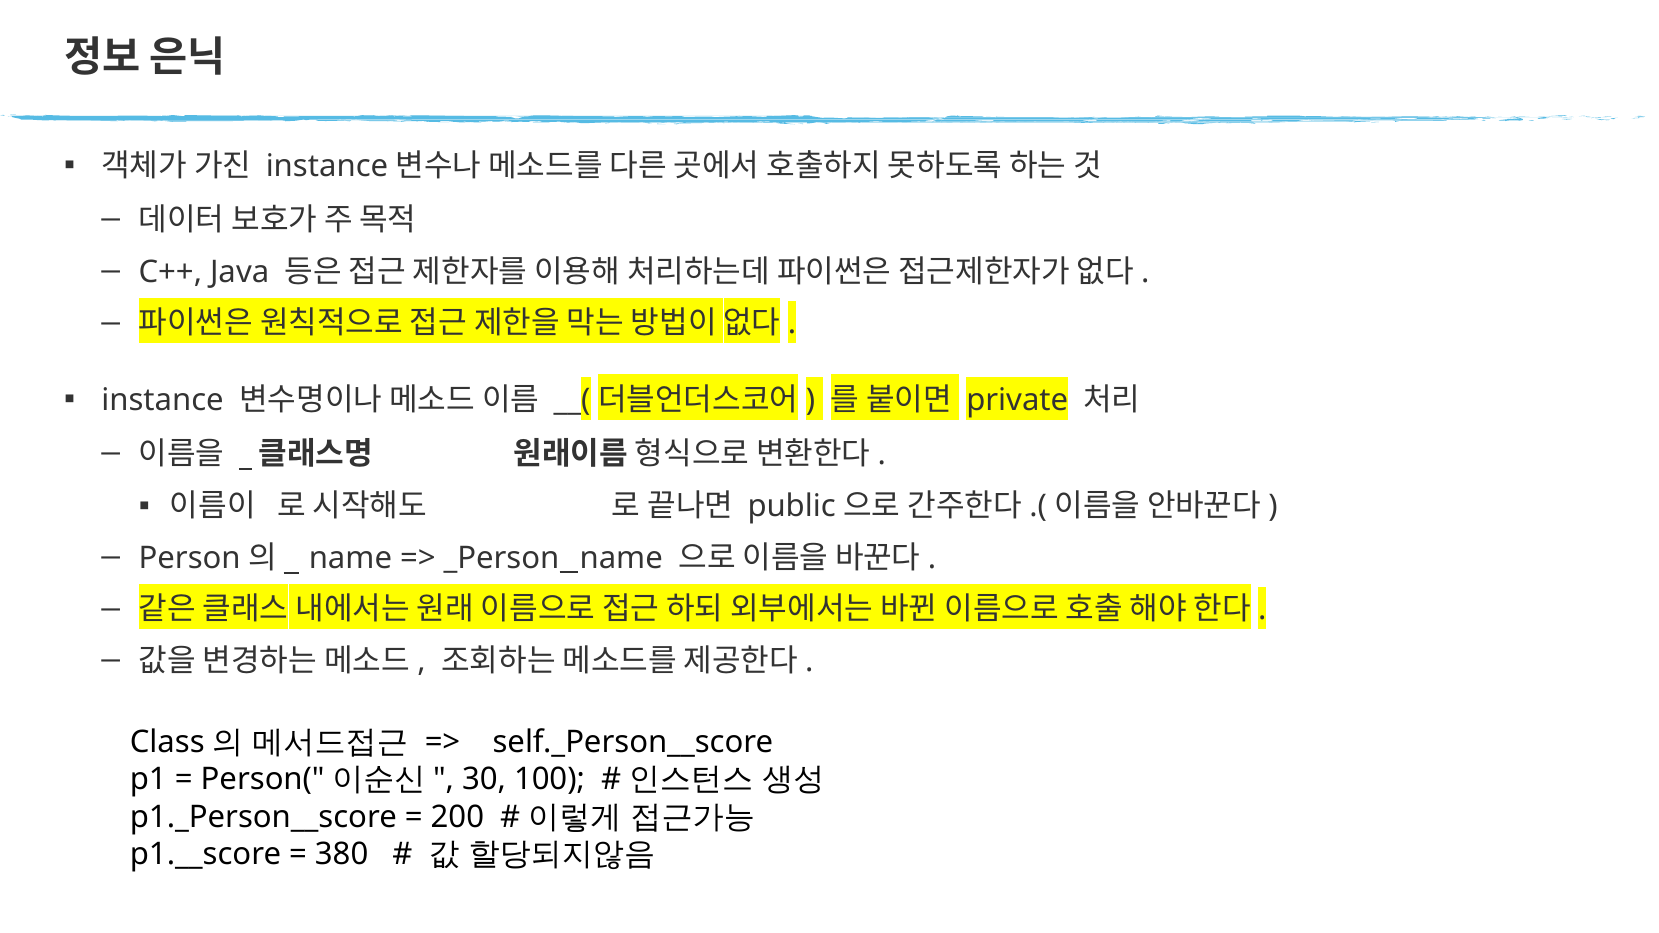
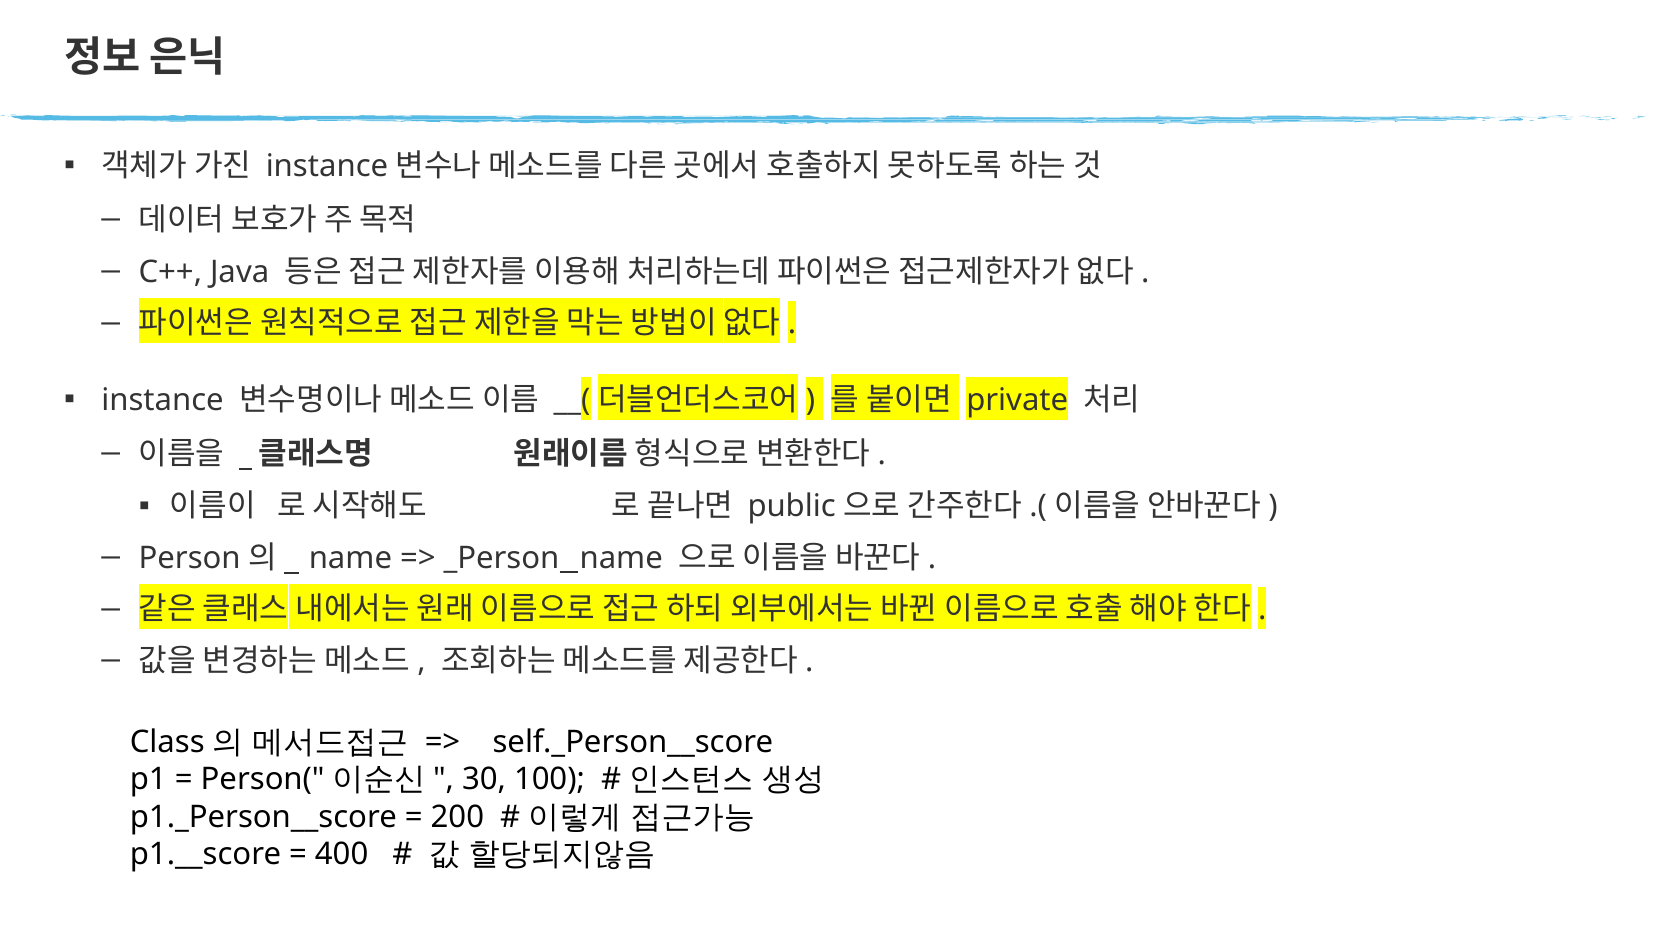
380: 380 -> 400
